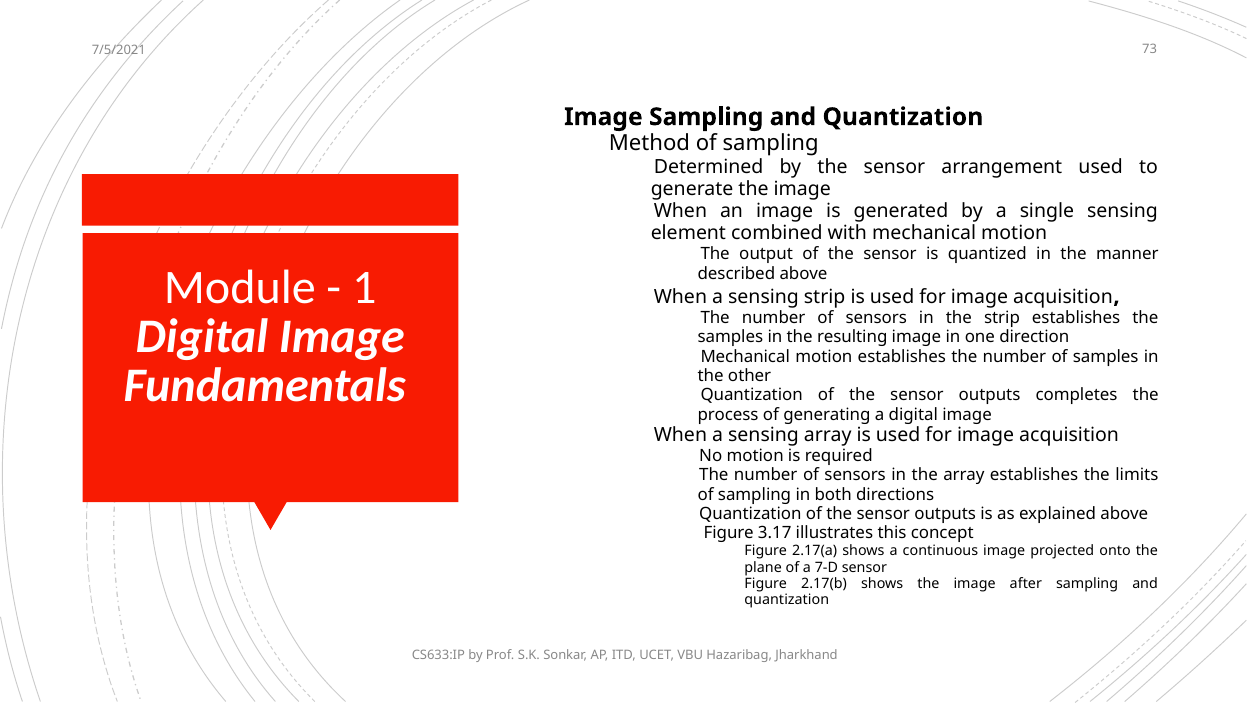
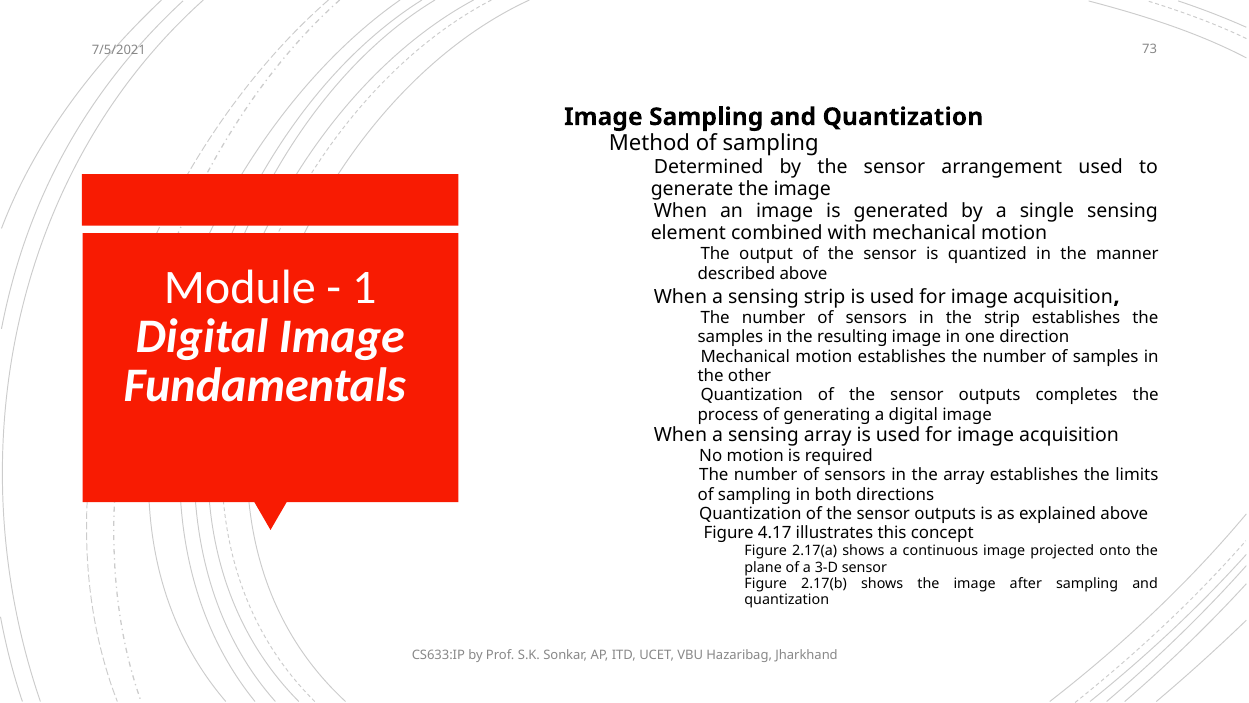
3.17: 3.17 -> 4.17
7-D: 7-D -> 3-D
